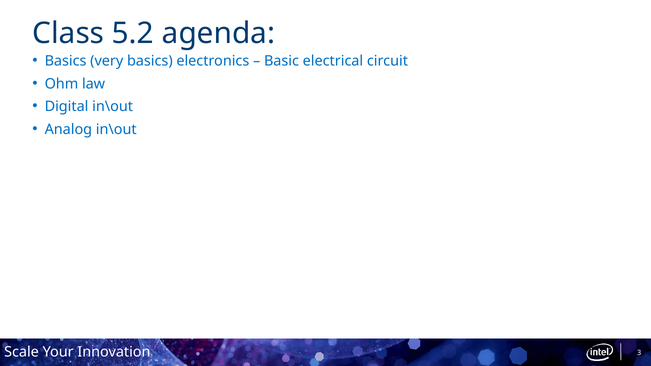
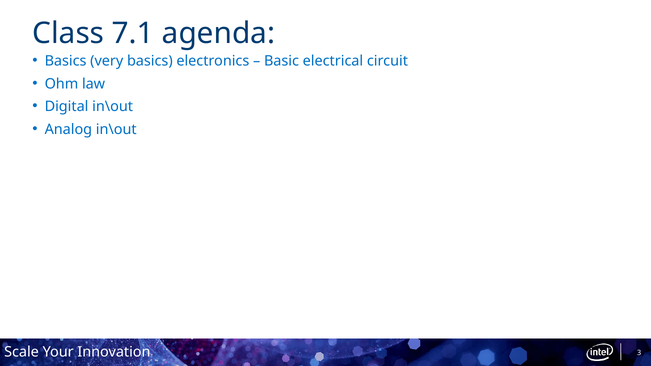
5.2: 5.2 -> 7.1
